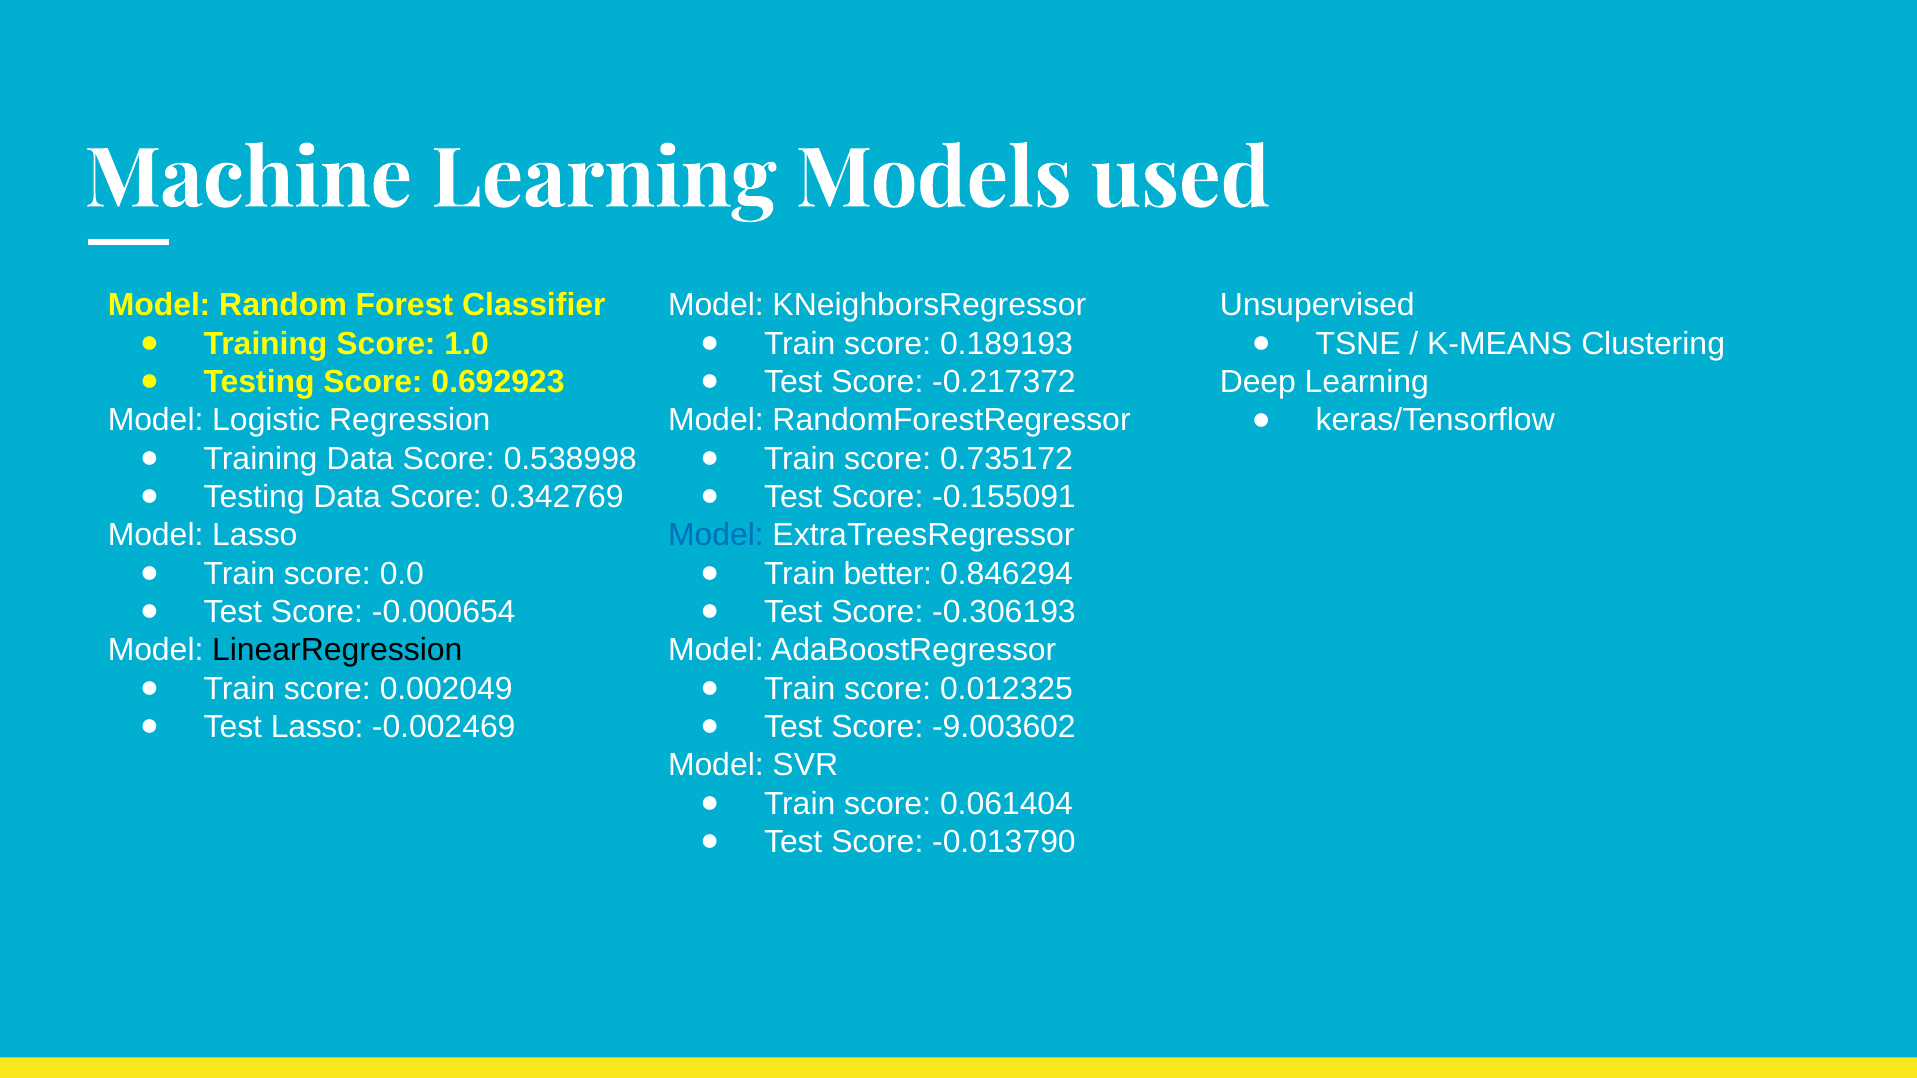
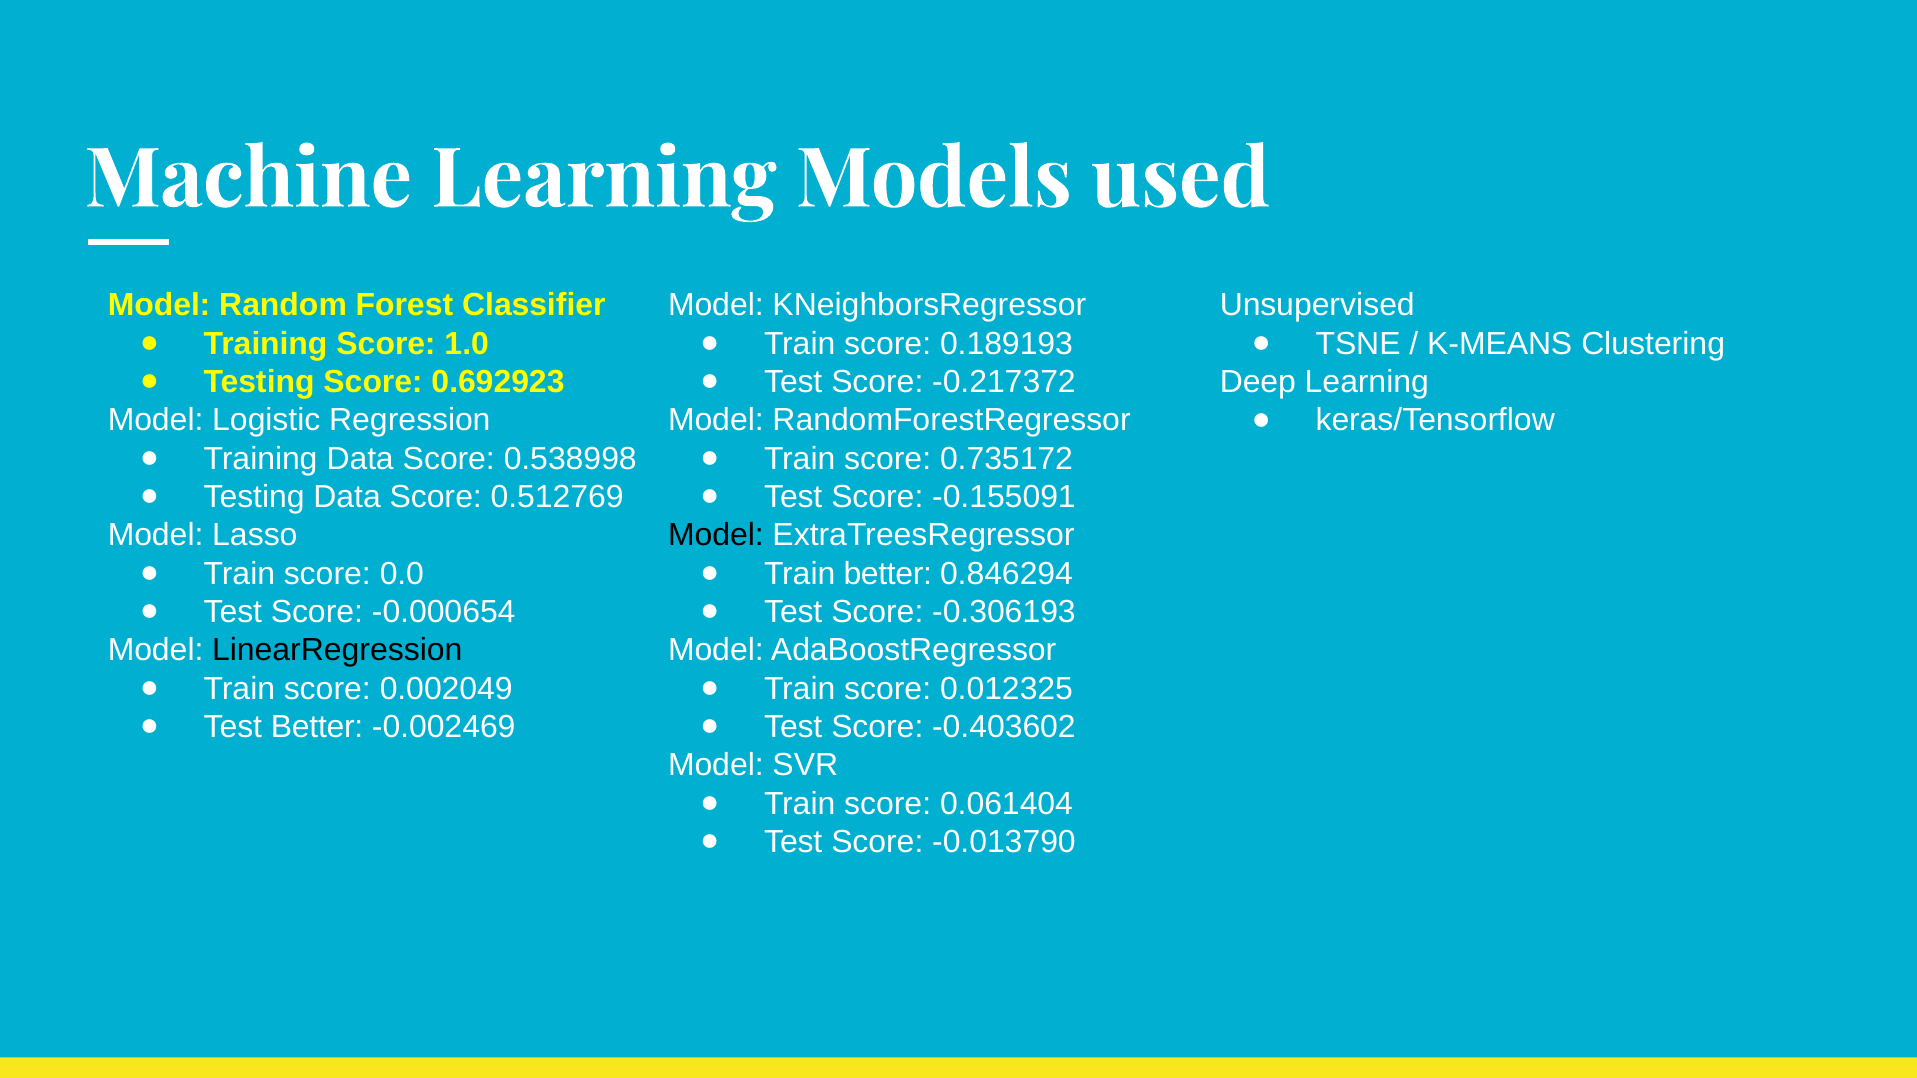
0.342769: 0.342769 -> 0.512769
Model at (716, 535) colour: blue -> black
Test Lasso: Lasso -> Better
-9.003602: -9.003602 -> -0.403602
